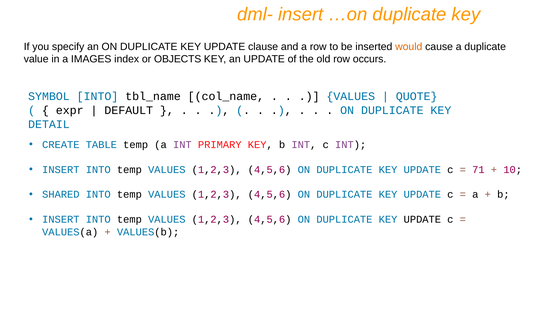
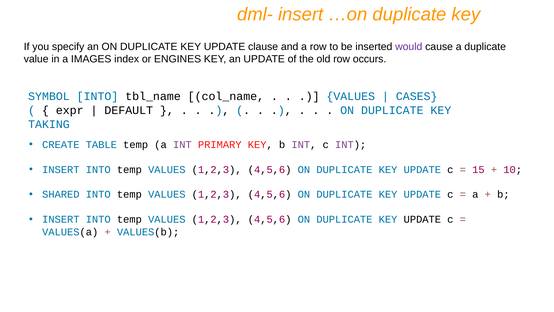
would colour: orange -> purple
OBJECTS: OBJECTS -> ENGINES
QUOTE: QUOTE -> CASES
DETAIL: DETAIL -> TAKING
71: 71 -> 15
